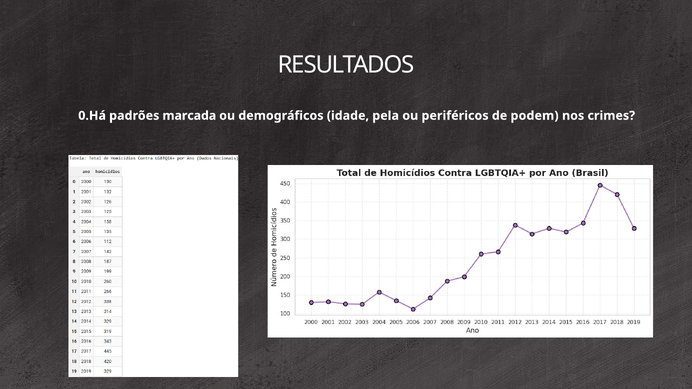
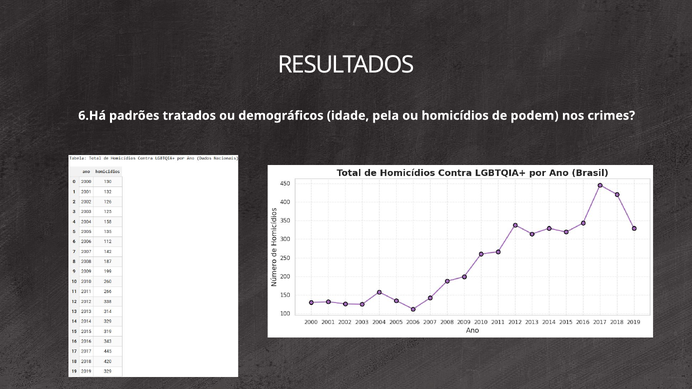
0.Há: 0.Há -> 6.Há
marcada: marcada -> tratados
periféricos: periféricos -> homicídios
